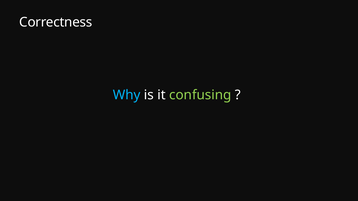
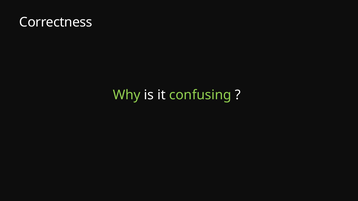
Why colour: light blue -> light green
